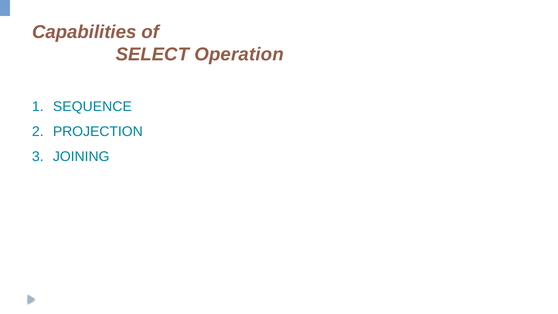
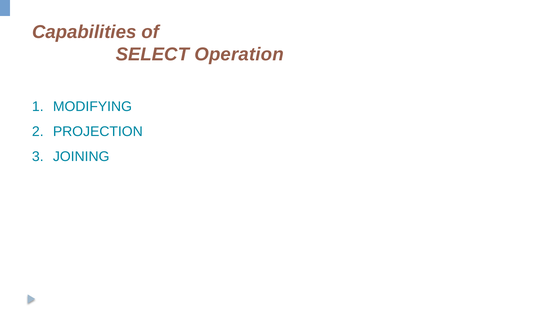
SEQUENCE: SEQUENCE -> MODIFYING
